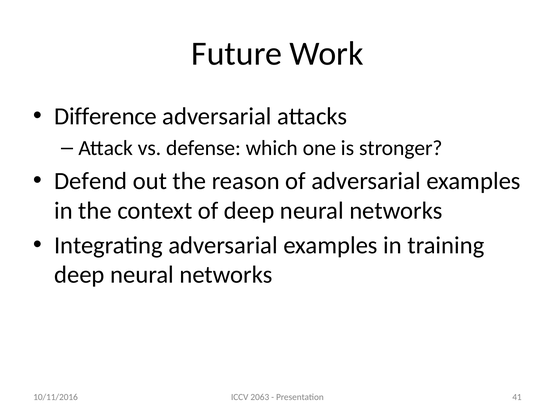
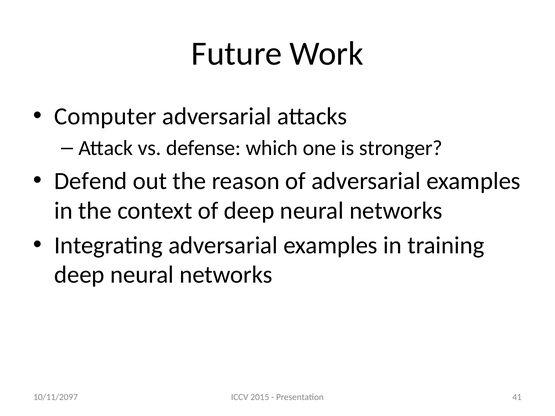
Difference: Difference -> Computer
10/11/2016: 10/11/2016 -> 10/11/2097
2063: 2063 -> 2015
